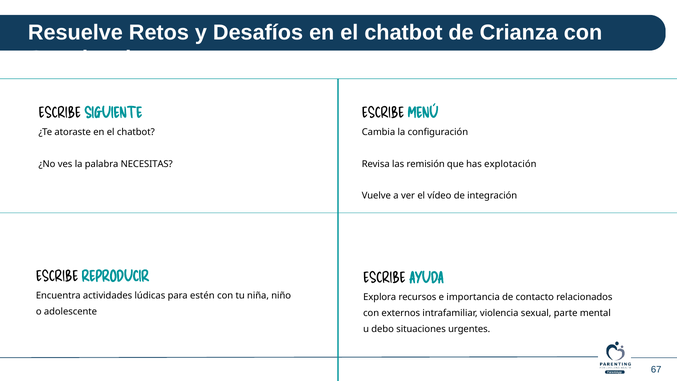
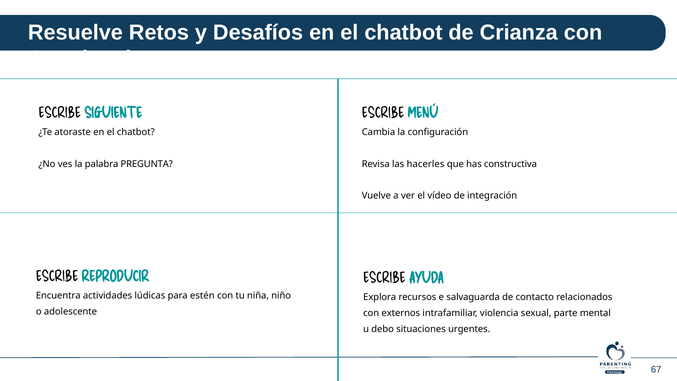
NECESITAS: NECESITAS -> PREGUNTA
remisión: remisión -> hacerles
explotación: explotación -> constructiva
importancia: importancia -> salvaguarda
